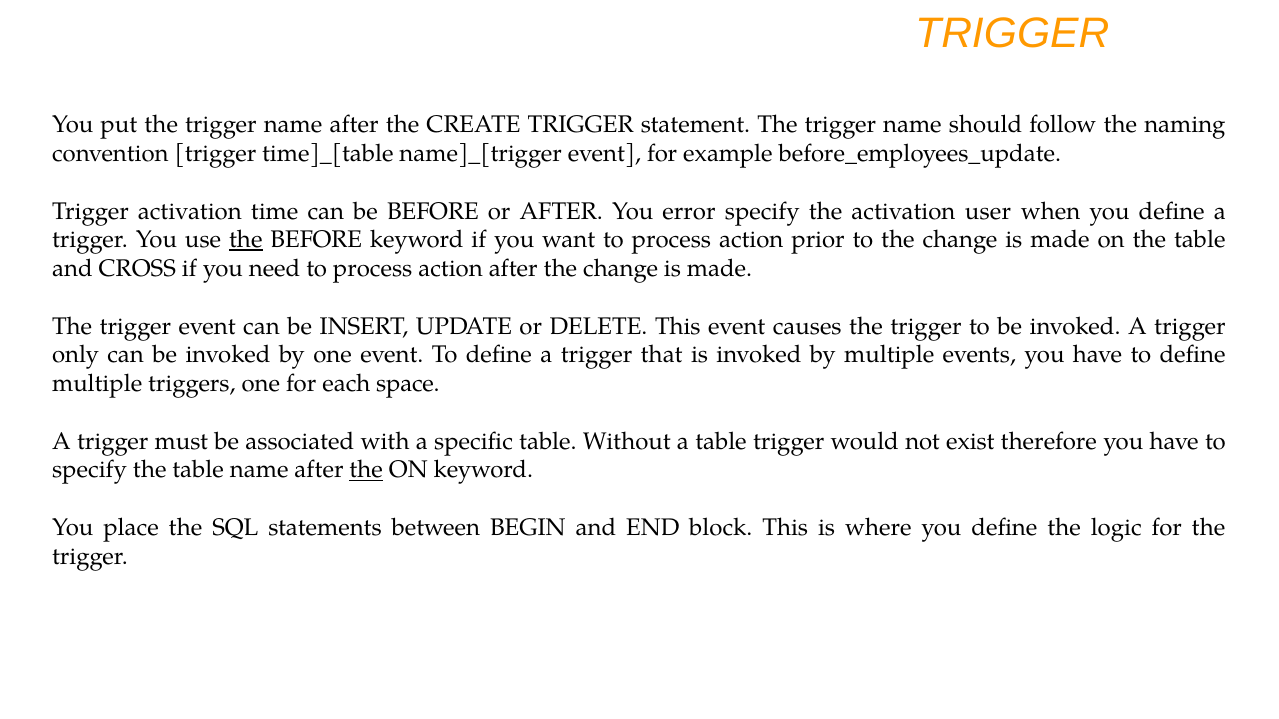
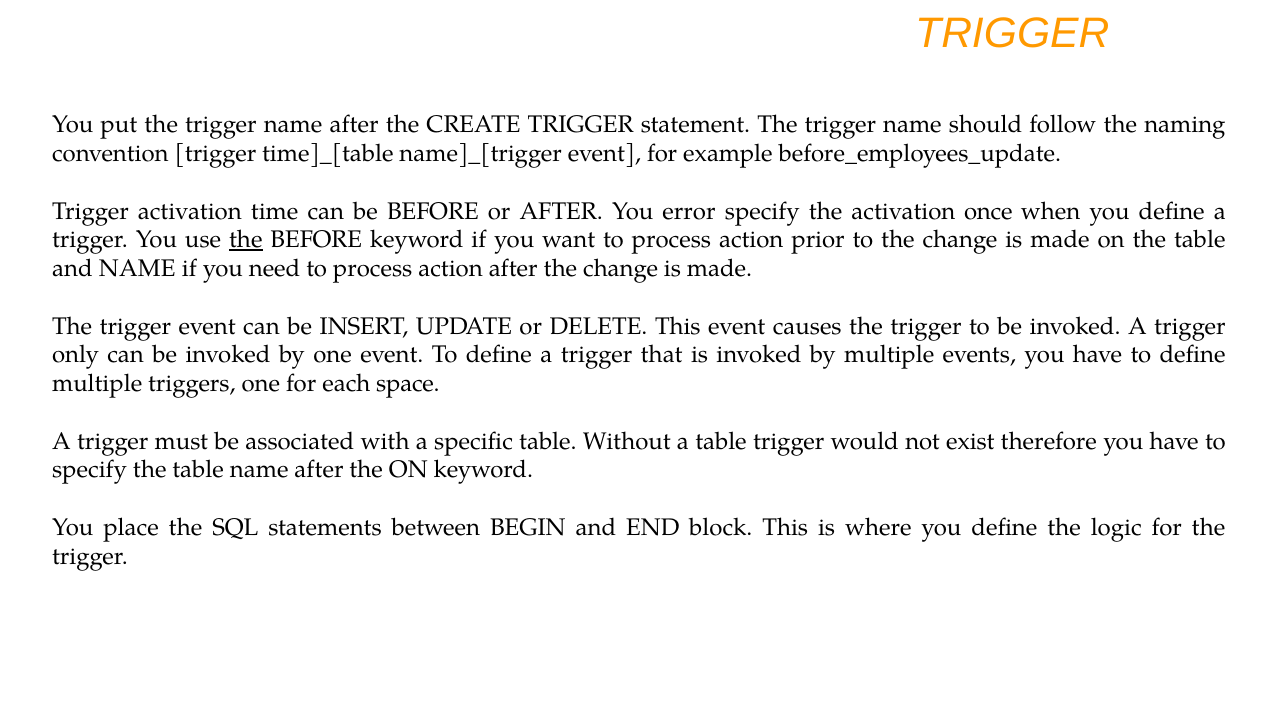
user: user -> once
and CROSS: CROSS -> NAME
the at (366, 470) underline: present -> none
